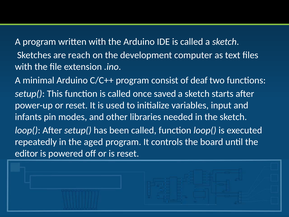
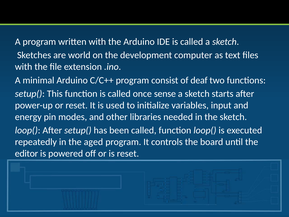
reach: reach -> world
saved: saved -> sense
infants: infants -> energy
